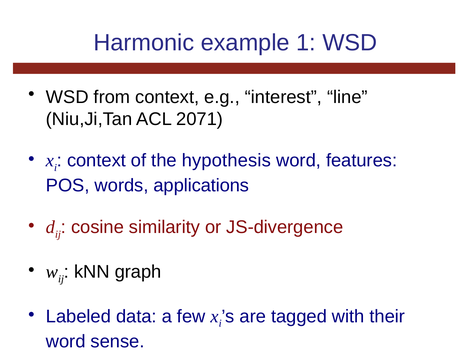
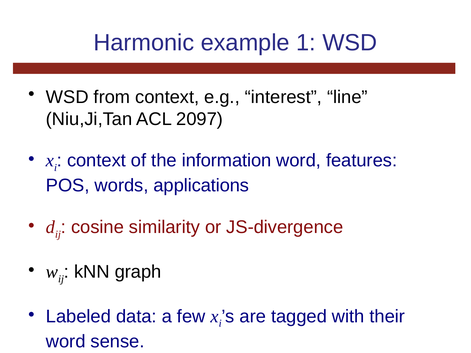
2071: 2071 -> 2097
hypothesis: hypothesis -> information
